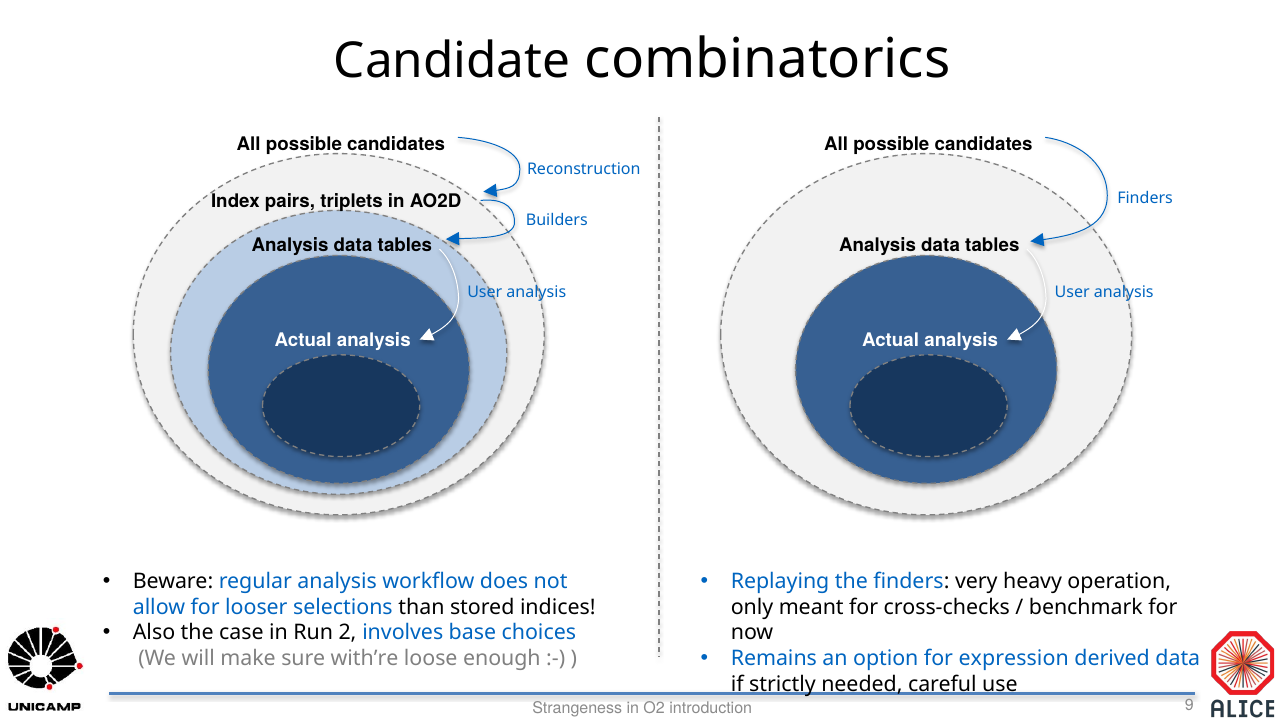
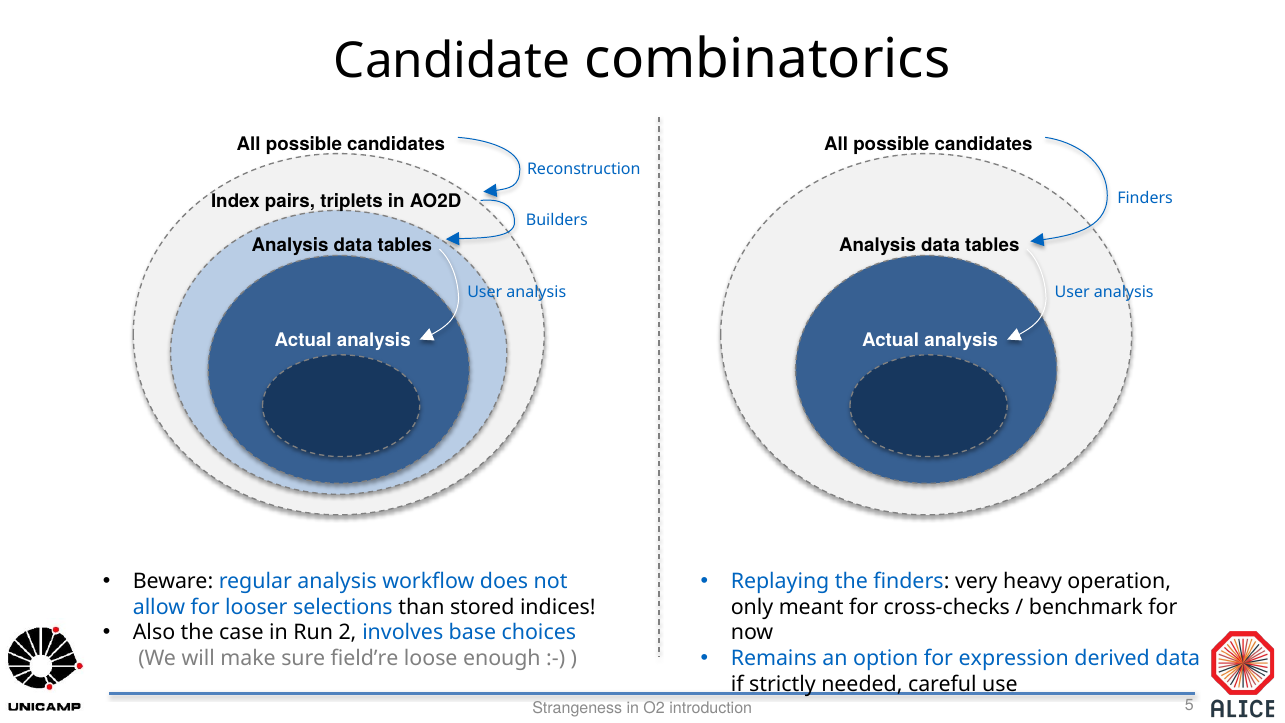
with’re: with’re -> field’re
9: 9 -> 5
